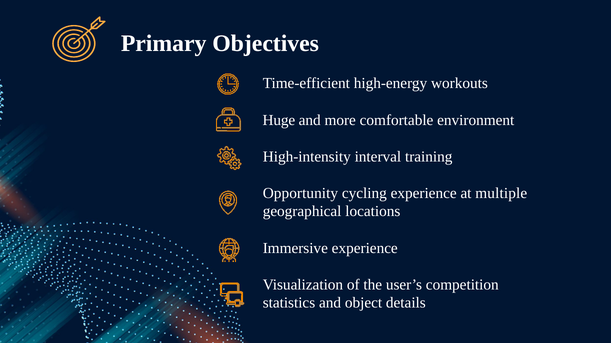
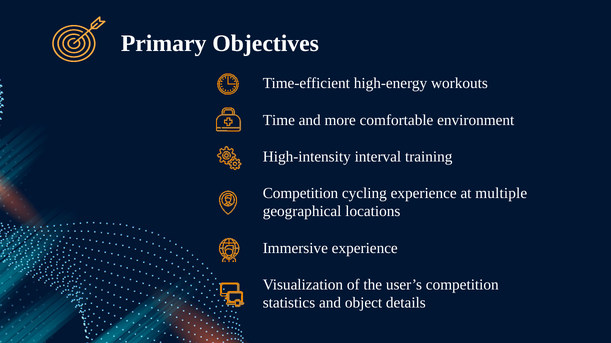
Huge: Huge -> Time
Opportunity at (300, 194): Opportunity -> Competition
